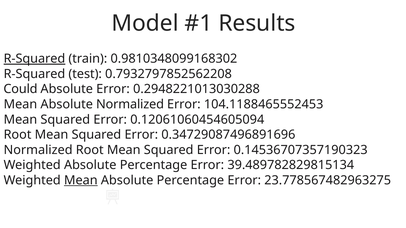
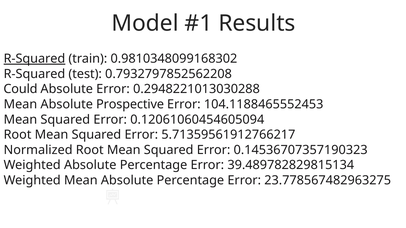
Absolute Normalized: Normalized -> Prospective
0.34729087496891696: 0.34729087496891696 -> 5.71359561912766217
Mean at (81, 181) underline: present -> none
